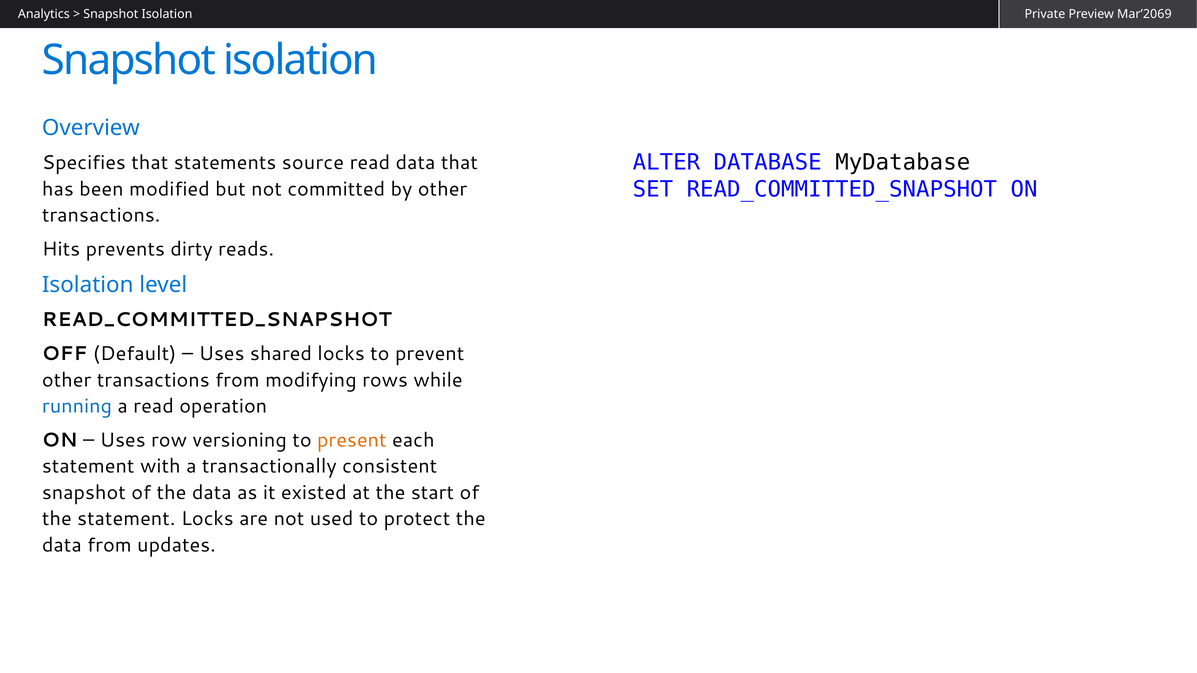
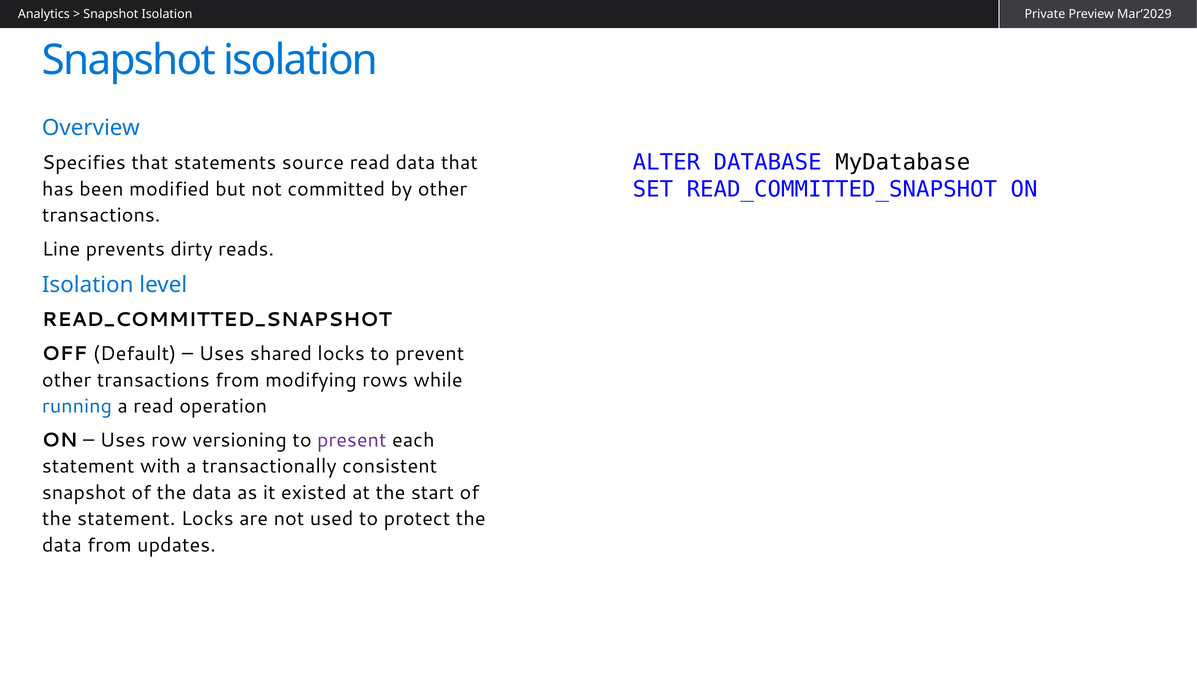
Mar’2069: Mar’2069 -> Mar’2029
Hits: Hits -> Line
present colour: orange -> purple
